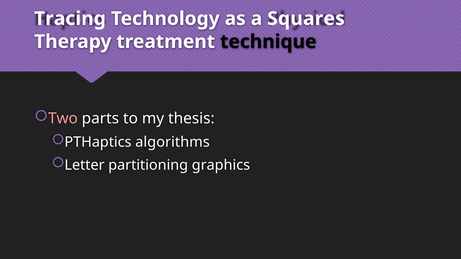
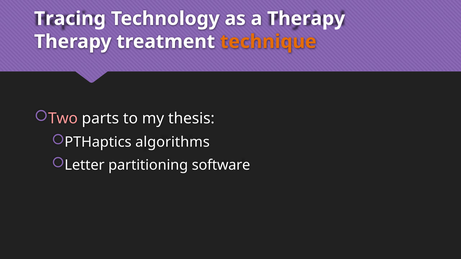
a Squares: Squares -> Therapy
technique colour: black -> orange
graphics: graphics -> software
